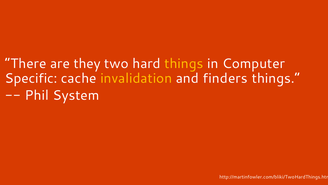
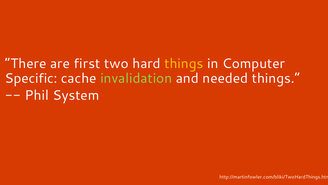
they: they -> first
invalidation colour: yellow -> light green
finders: finders -> needed
